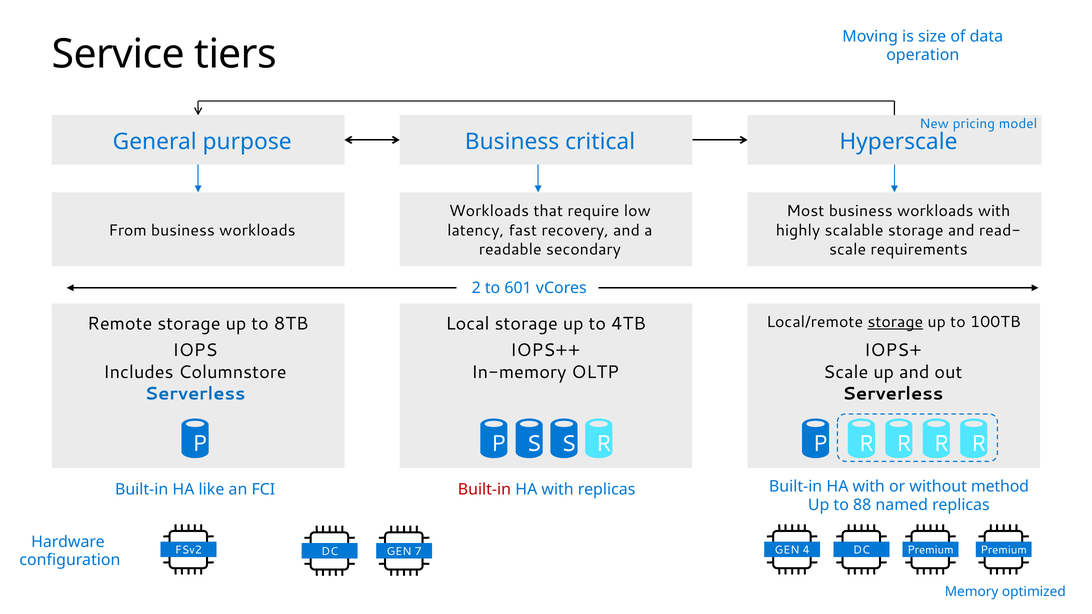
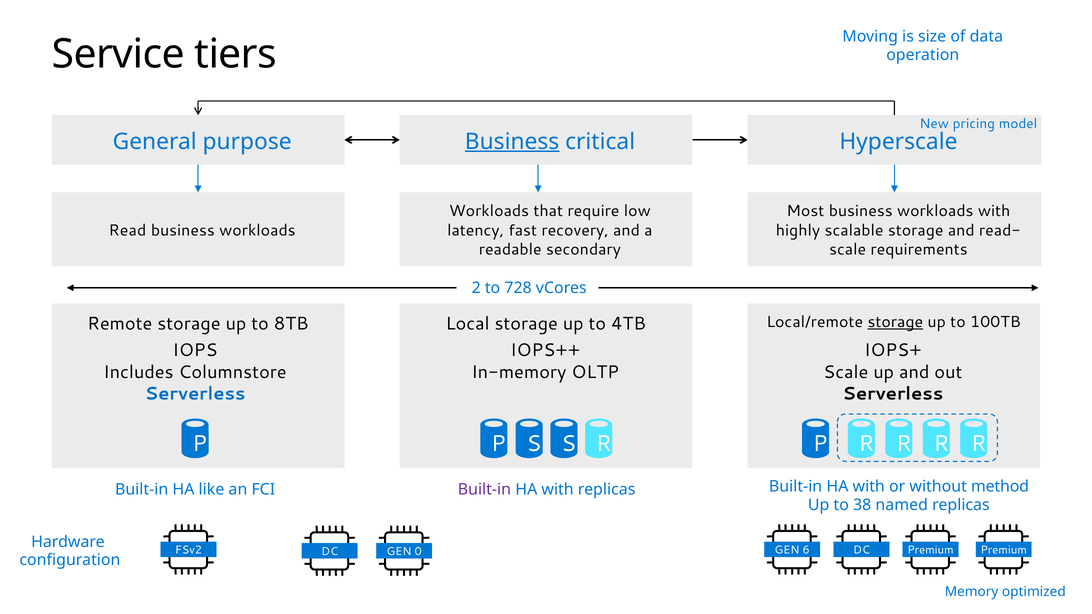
Business at (512, 142) underline: none -> present
From: From -> Read
601: 601 -> 728
Built-in at (484, 490) colour: red -> purple
88: 88 -> 38
4: 4 -> 6
7: 7 -> 0
